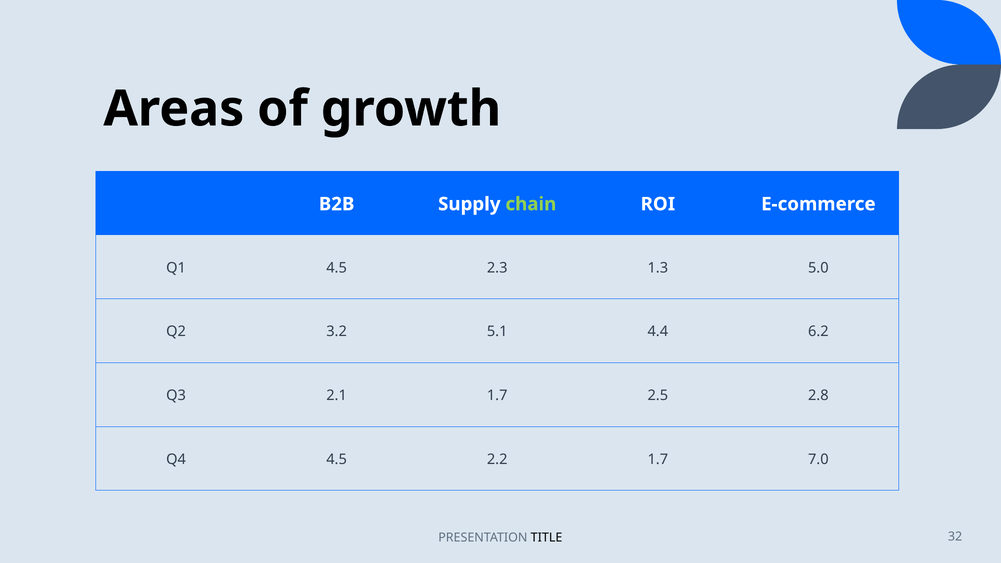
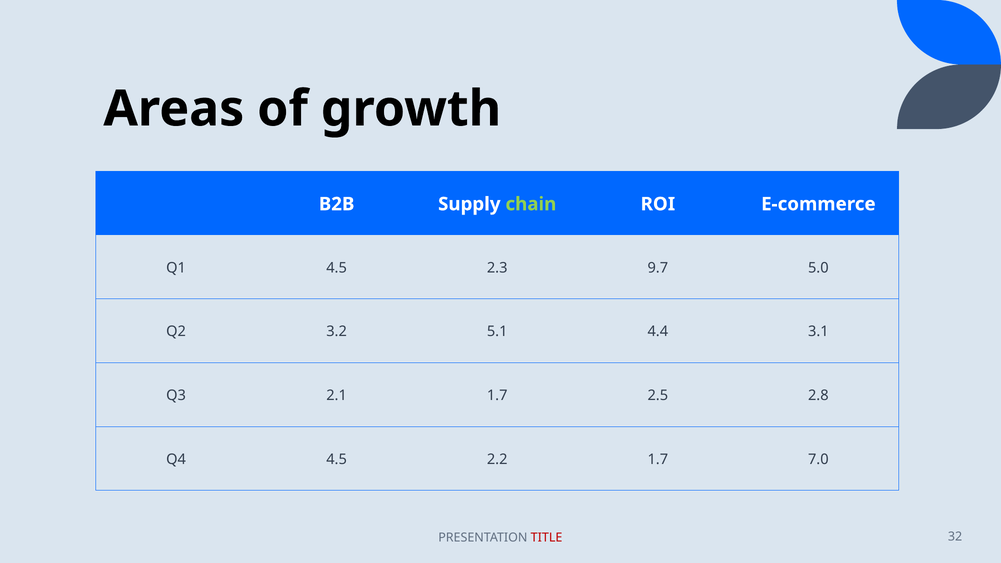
1.3: 1.3 -> 9.7
6.2: 6.2 -> 3.1
TITLE colour: black -> red
